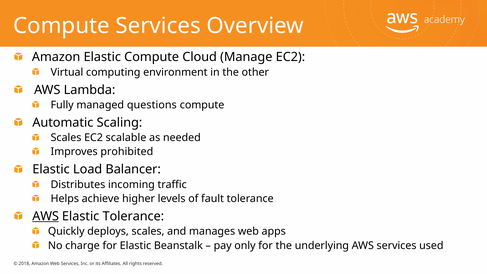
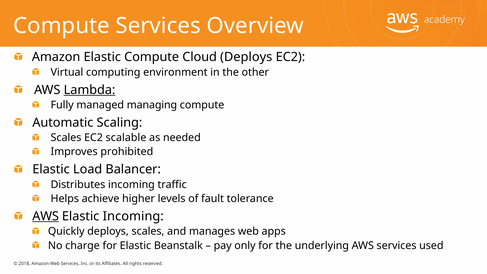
Cloud Manage: Manage -> Deploys
Lambda underline: none -> present
questions: questions -> managing
Elastic Tolerance: Tolerance -> Incoming
